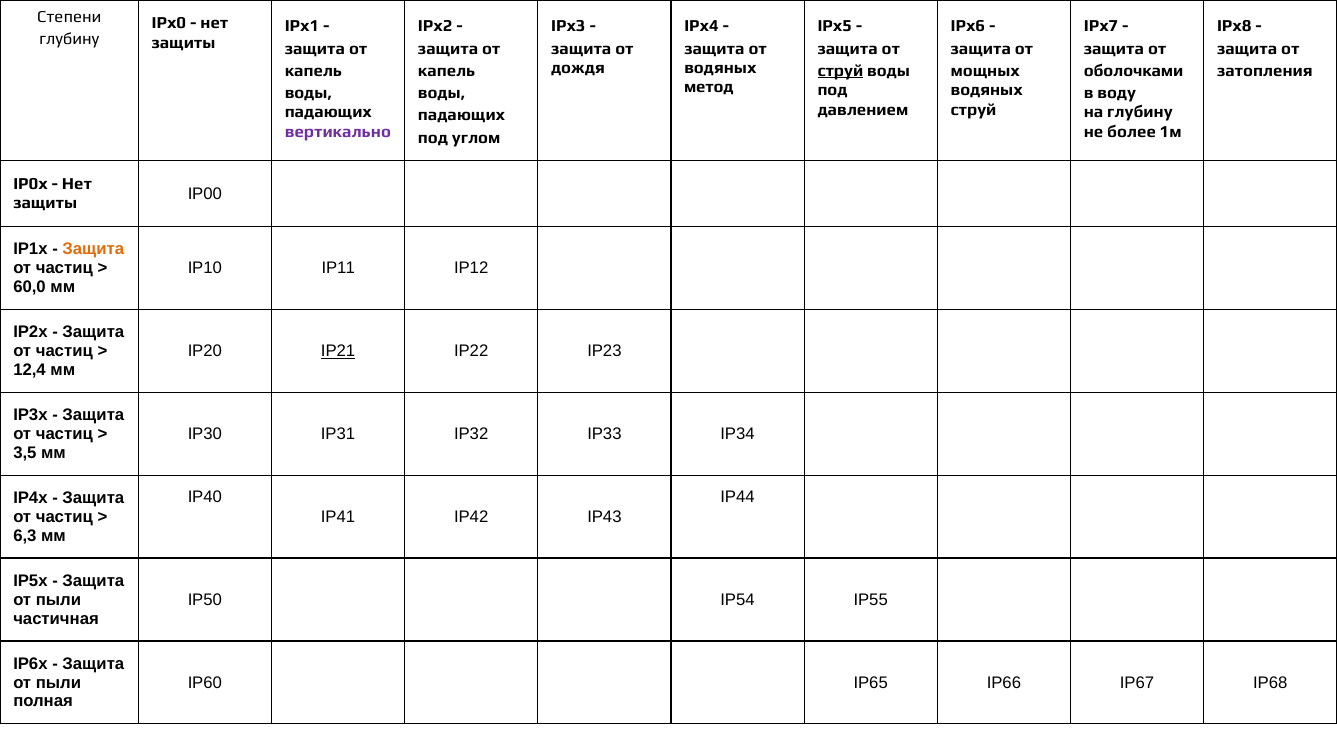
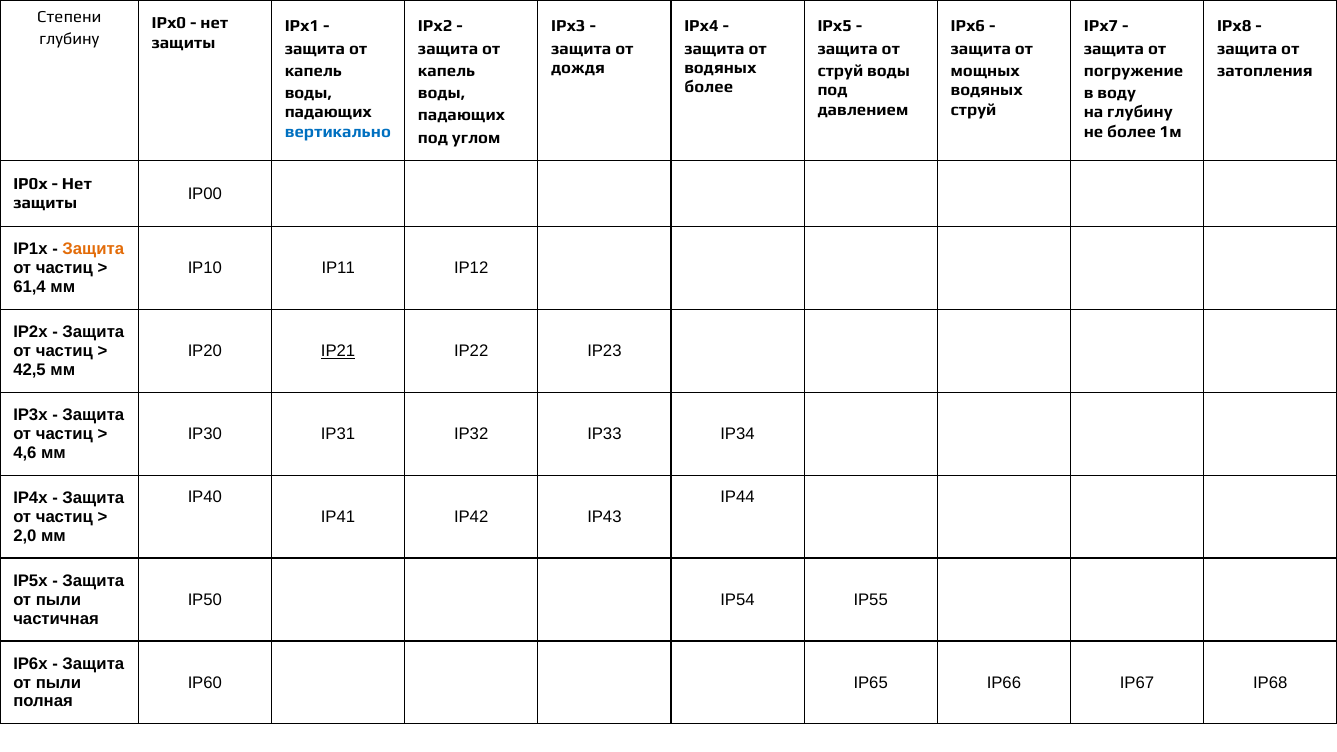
струй at (840, 71) underline: present -> none
оболочками: оболочками -> погружение
метод at (709, 87): метод -> более
вертикально colour: purple -> blue
60,0: 60,0 -> 61,4
12,4: 12,4 -> 42,5
3,5: 3,5 -> 4,6
6,3: 6,3 -> 2,0
